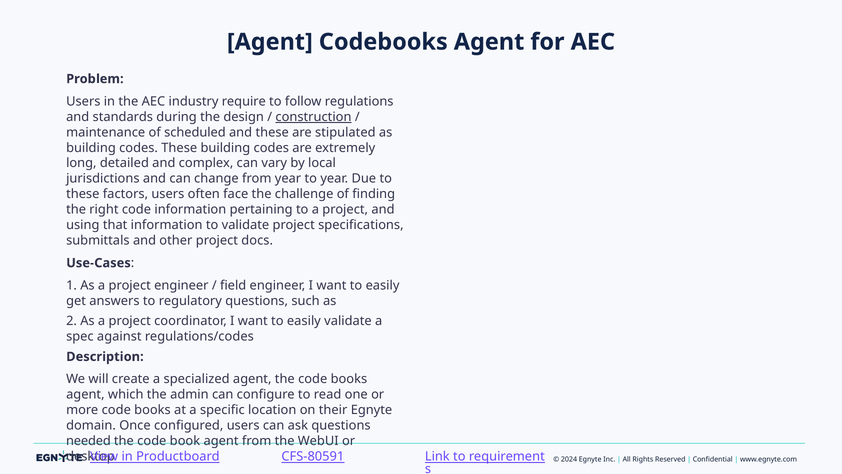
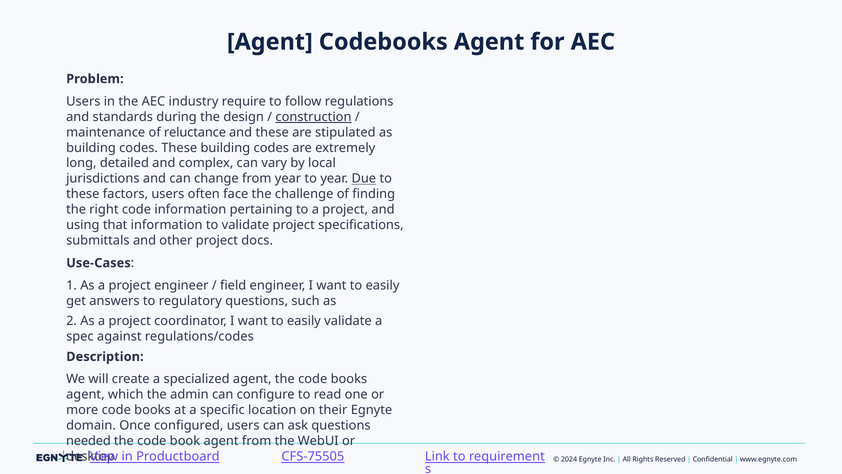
scheduled: scheduled -> reluctance
Due underline: none -> present
CFS-80591: CFS-80591 -> CFS-75505
